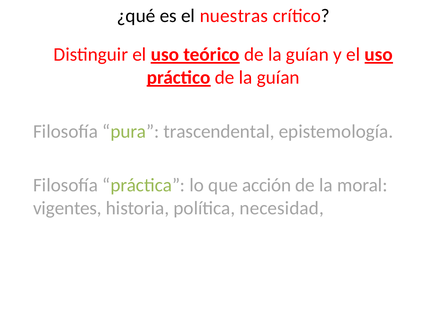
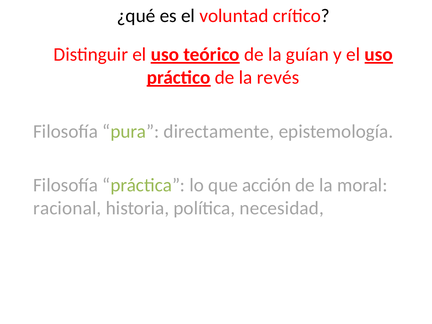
nuestras: nuestras -> voluntad
guían at (278, 78): guían -> revés
trascendental: trascendental -> directamente
vigentes: vigentes -> racional
